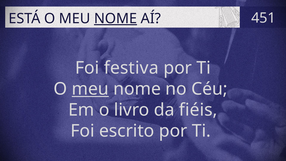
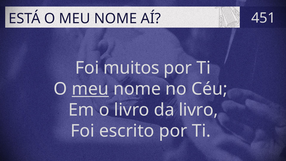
NOME at (115, 19) underline: present -> none
festiva: festiva -> muitos
da fiéis: fiéis -> livro
